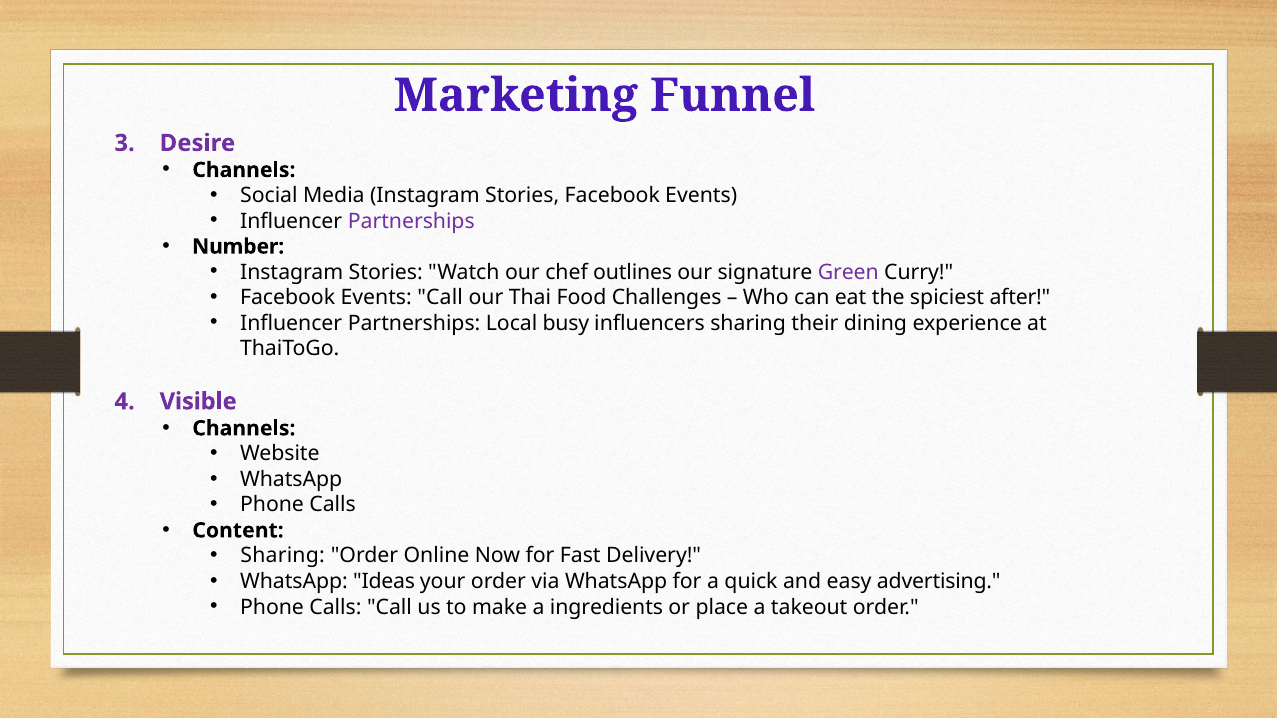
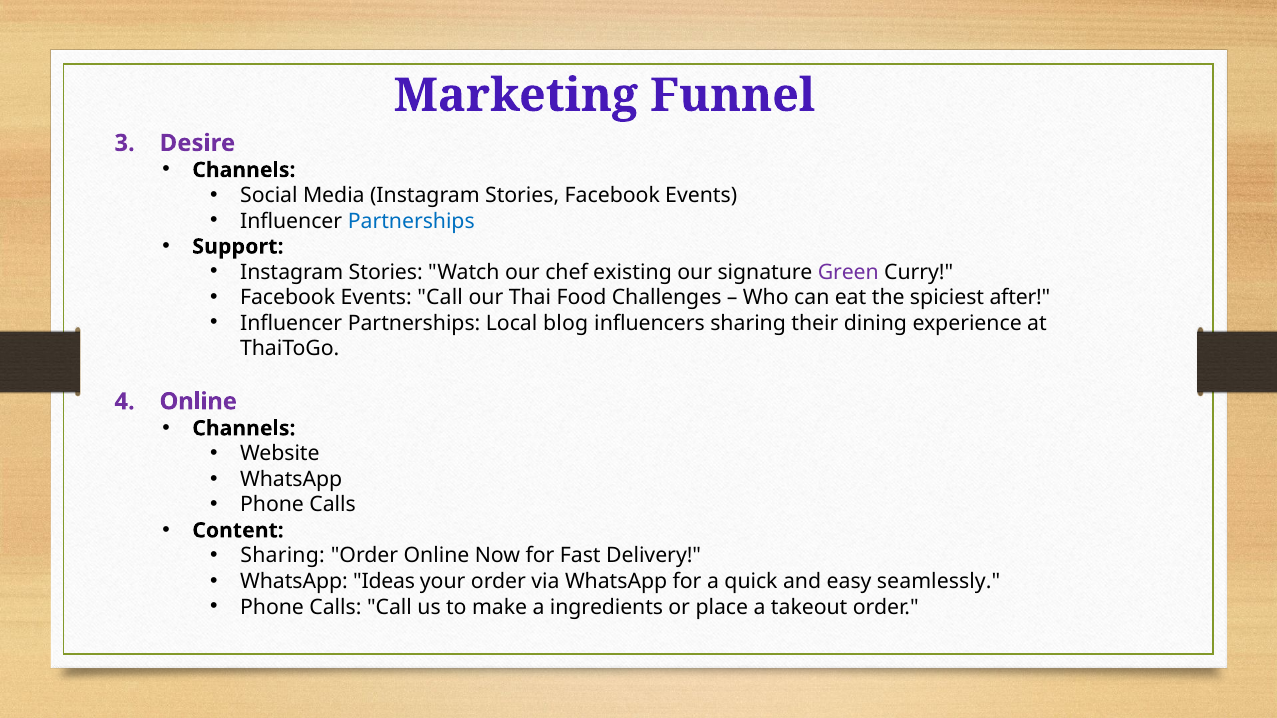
Partnerships at (411, 221) colour: purple -> blue
Number: Number -> Support
outlines: outlines -> existing
busy: busy -> blog
4 Visible: Visible -> Online
advertising: advertising -> seamlessly
